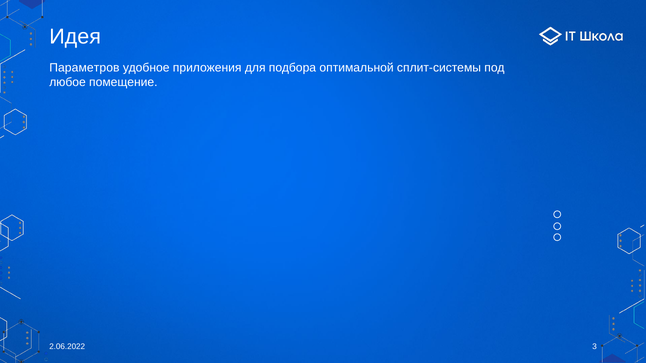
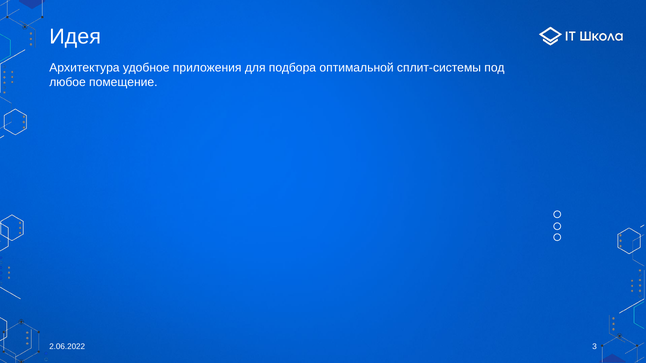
Параметров: Параметров -> Архитектура
